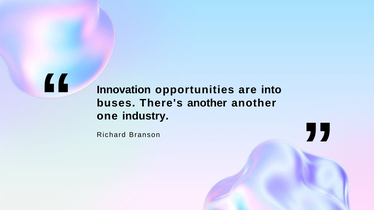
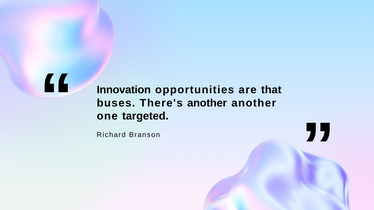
into: into -> that
industry: industry -> targeted
